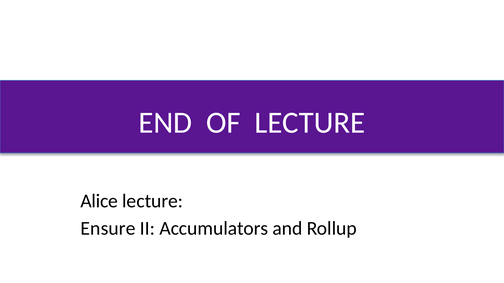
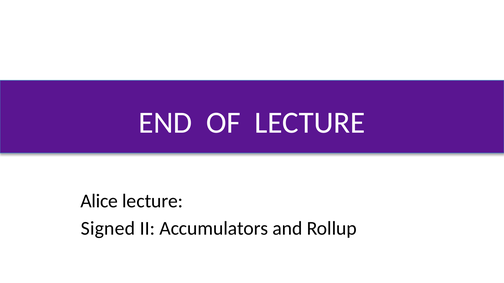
Ensure: Ensure -> Signed
